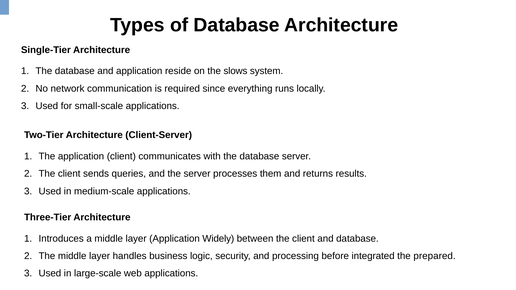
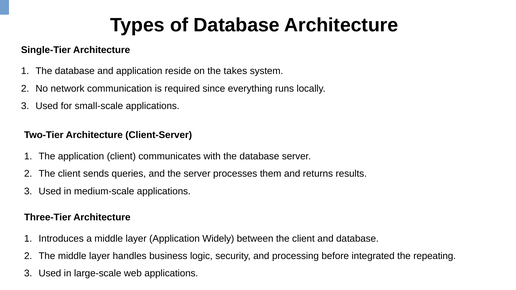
slows: slows -> takes
prepared: prepared -> repeating
